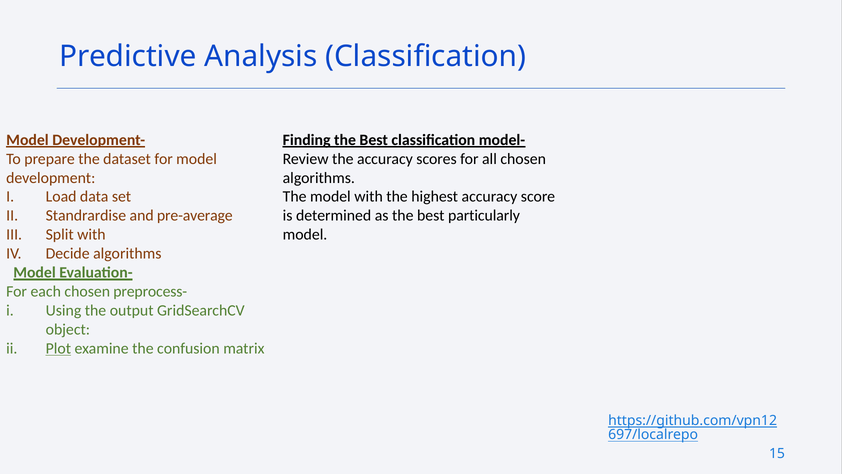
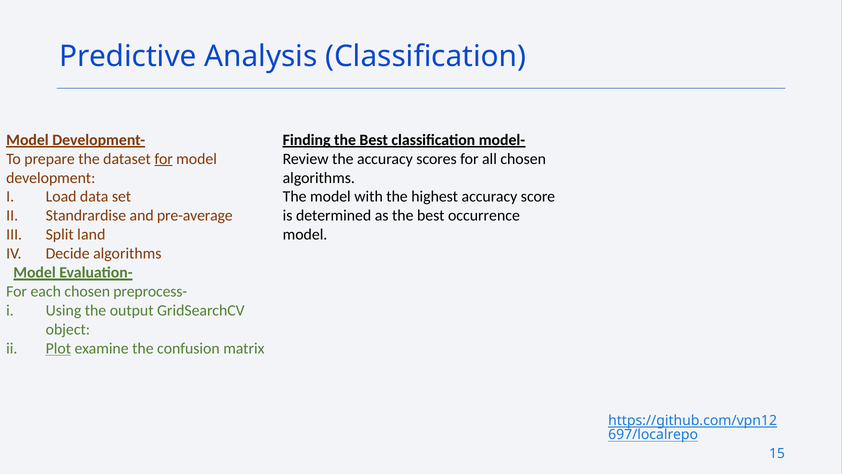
for at (164, 159) underline: none -> present
particularly: particularly -> occurrence
Split with: with -> land
